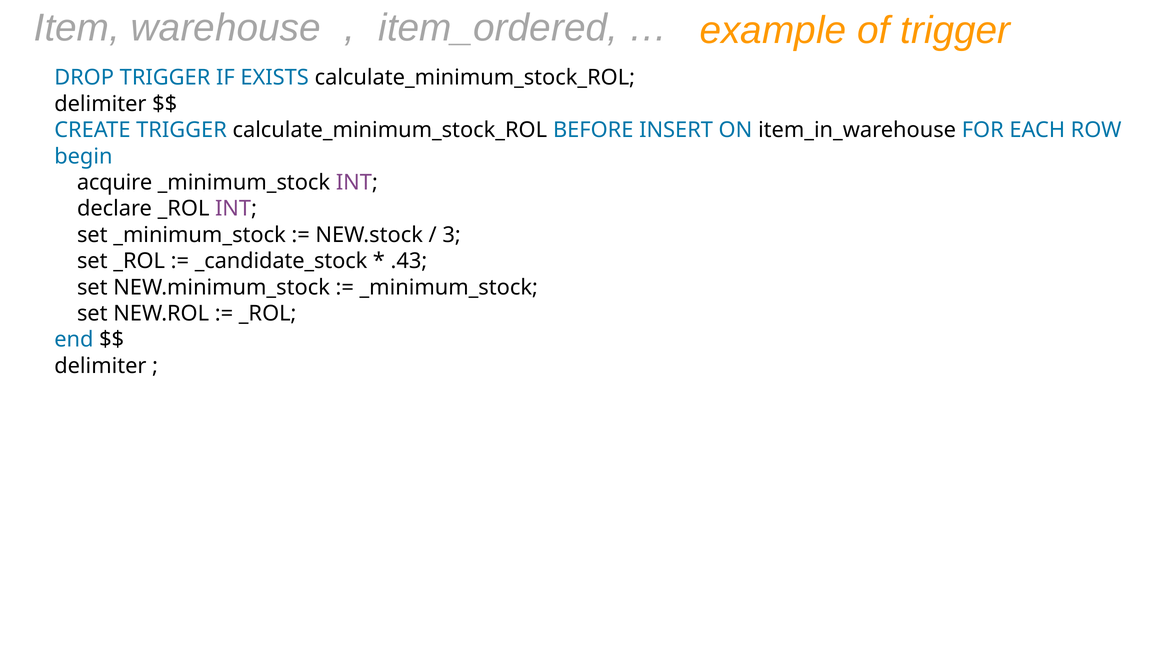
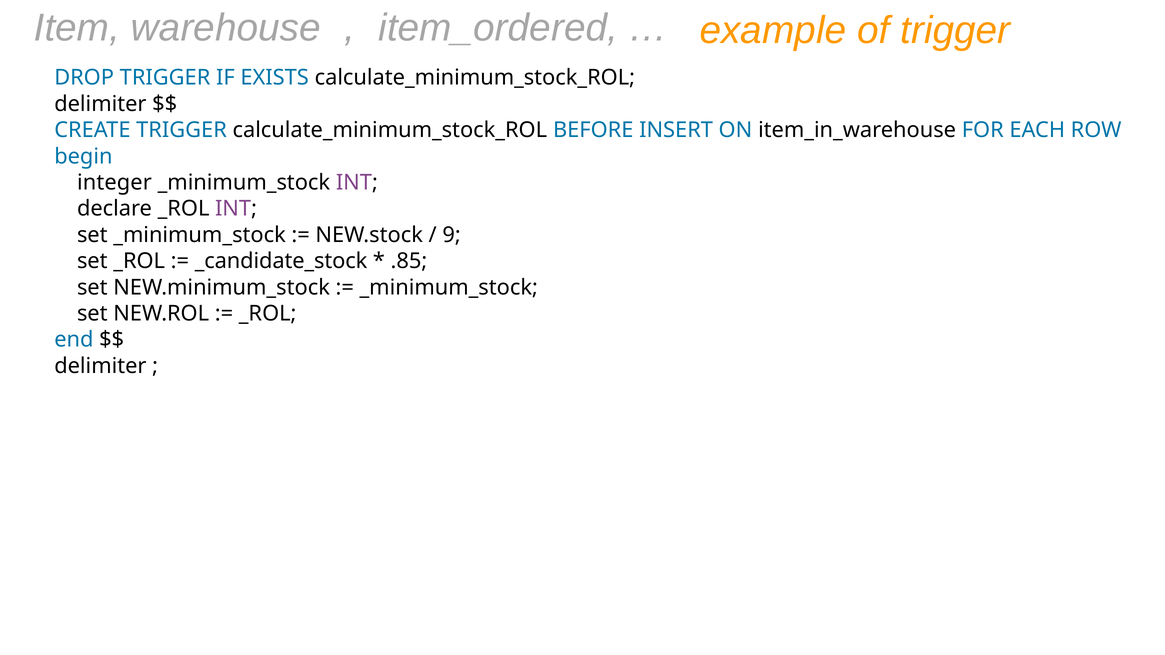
acquire: acquire -> integer
3: 3 -> 9
.43: .43 -> .85
